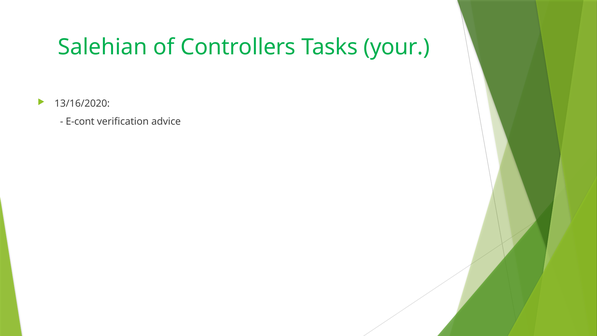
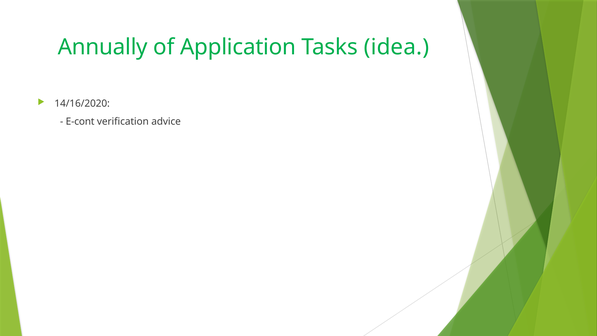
Salehian: Salehian -> Annually
Controllers: Controllers -> Application
your: your -> idea
13/16/2020: 13/16/2020 -> 14/16/2020
